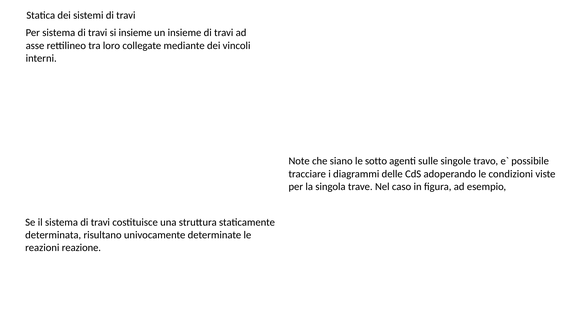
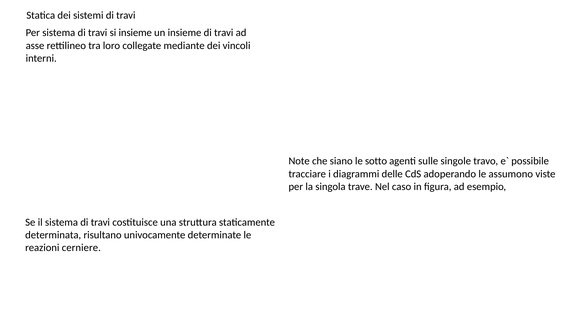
condizioni: condizioni -> assumono
reazione: reazione -> cerniere
